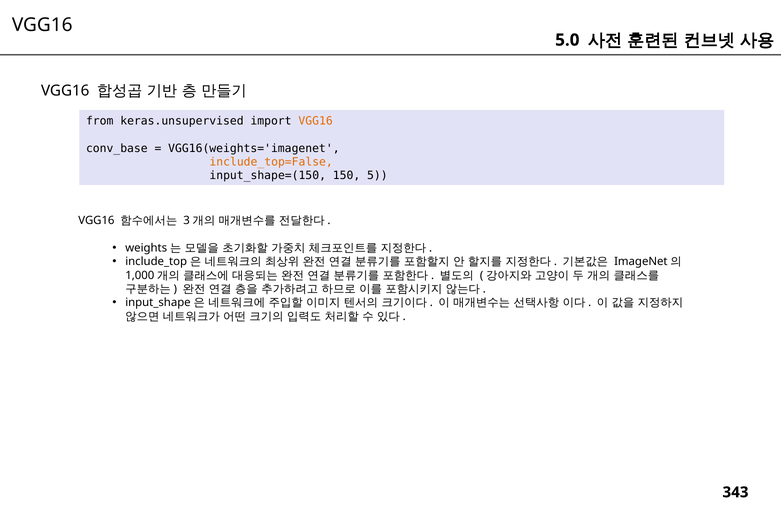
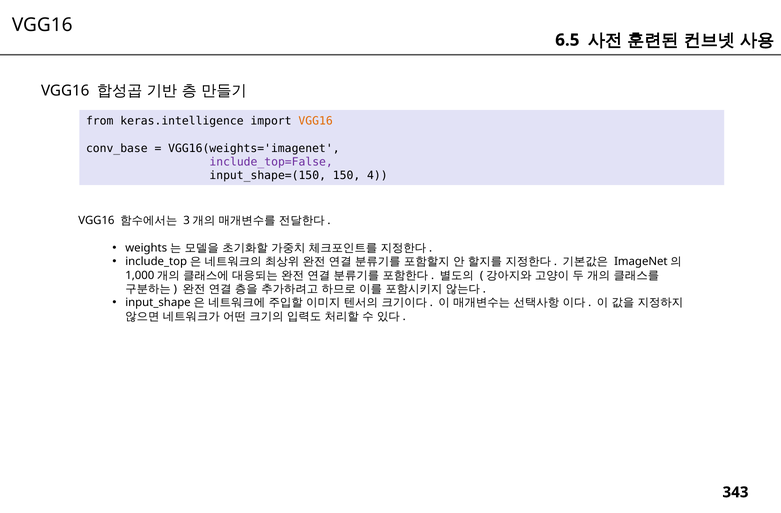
5.0: 5.0 -> 6.5
keras.unsupervised: keras.unsupervised -> keras.intelligence
include_top=False colour: orange -> purple
5: 5 -> 4
